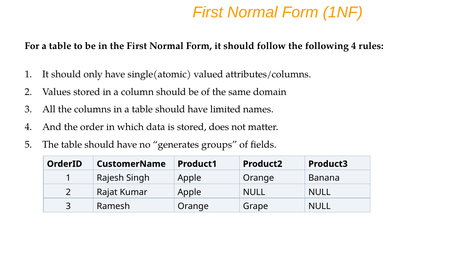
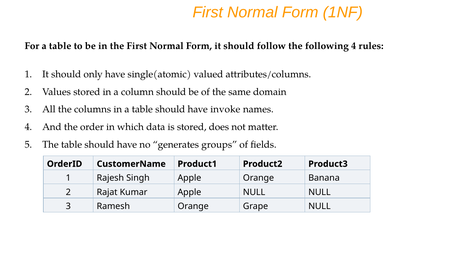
limited: limited -> invoke
